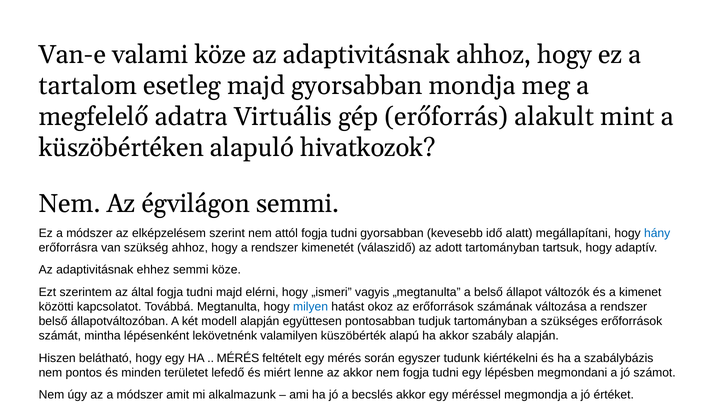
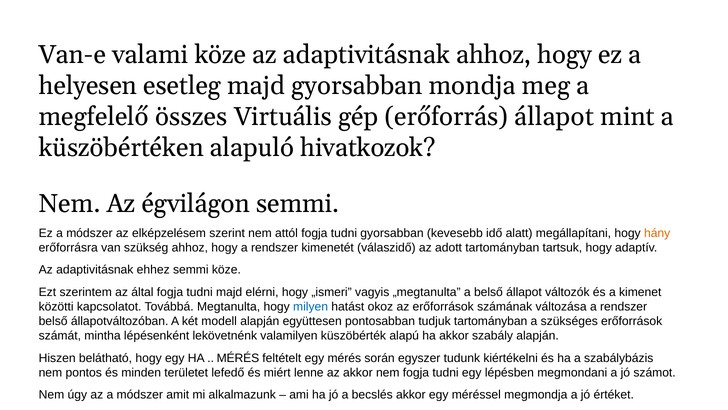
tartalom: tartalom -> helyesen
adatra: adatra -> összes
erőforrás alakult: alakult -> állapot
hány colour: blue -> orange
